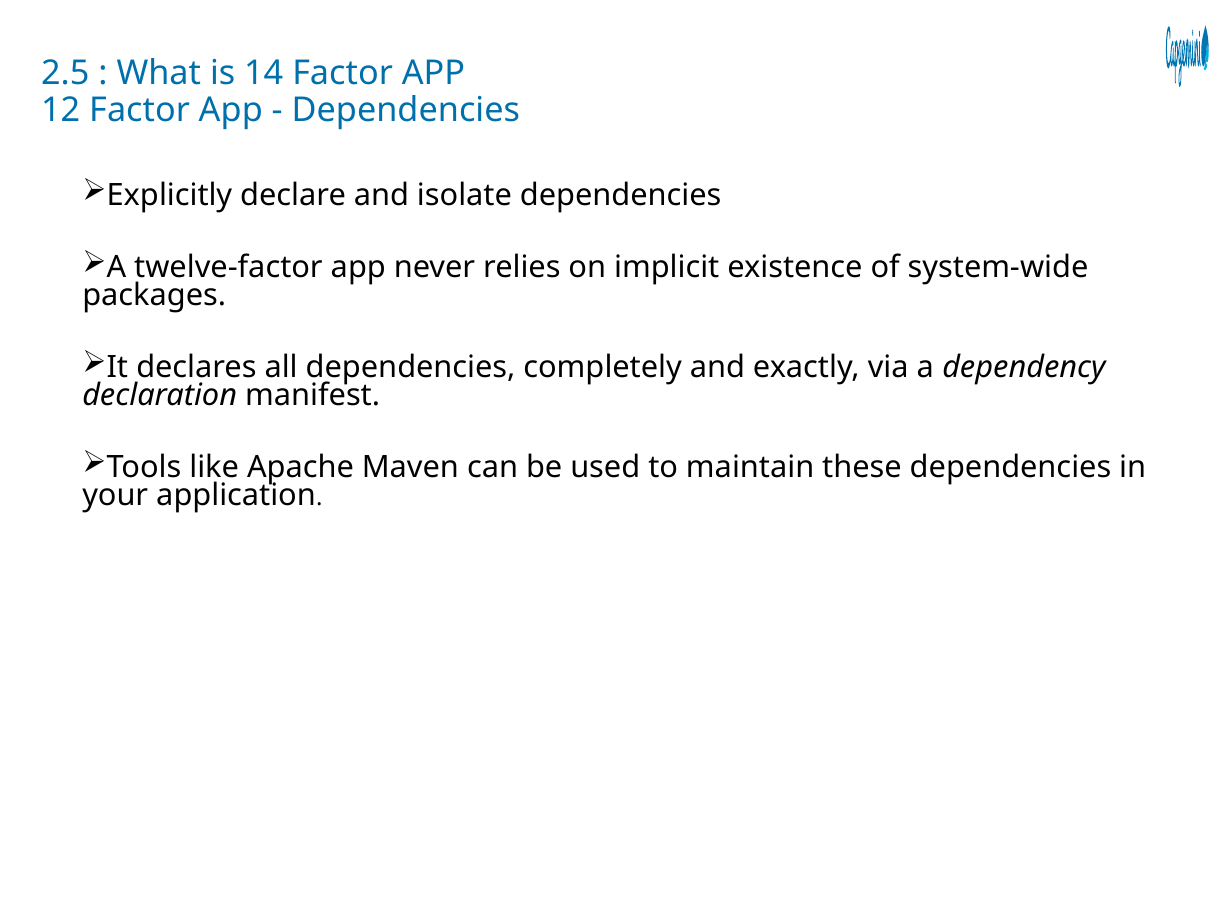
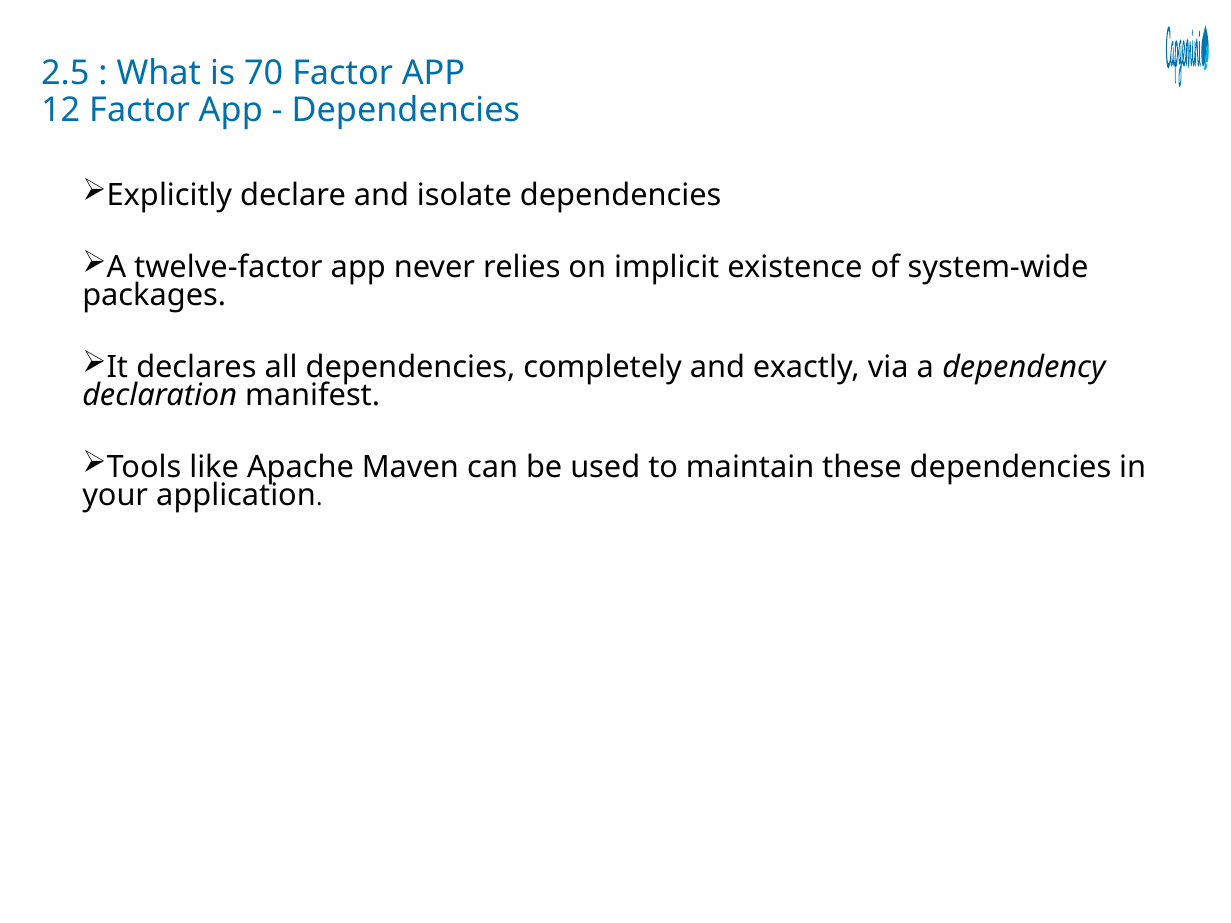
14: 14 -> 70
